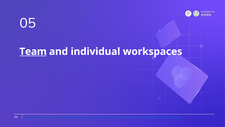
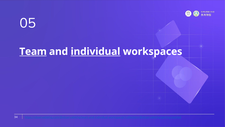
individual underline: none -> present
